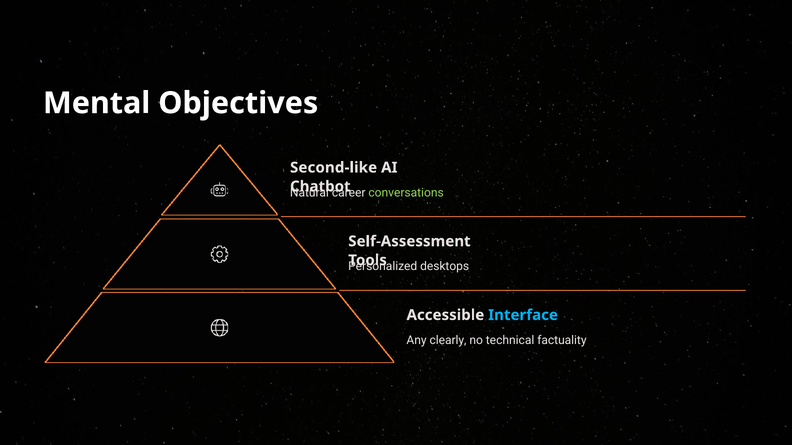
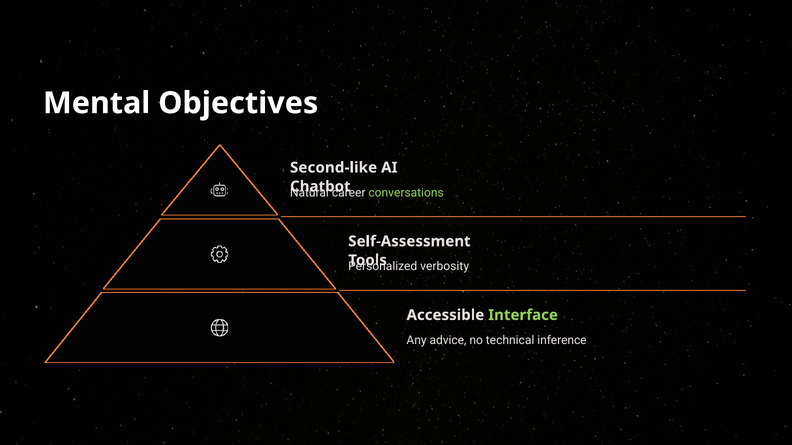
desktops: desktops -> verbosity
Interface colour: light blue -> light green
clearly: clearly -> advice
factuality: factuality -> inference
